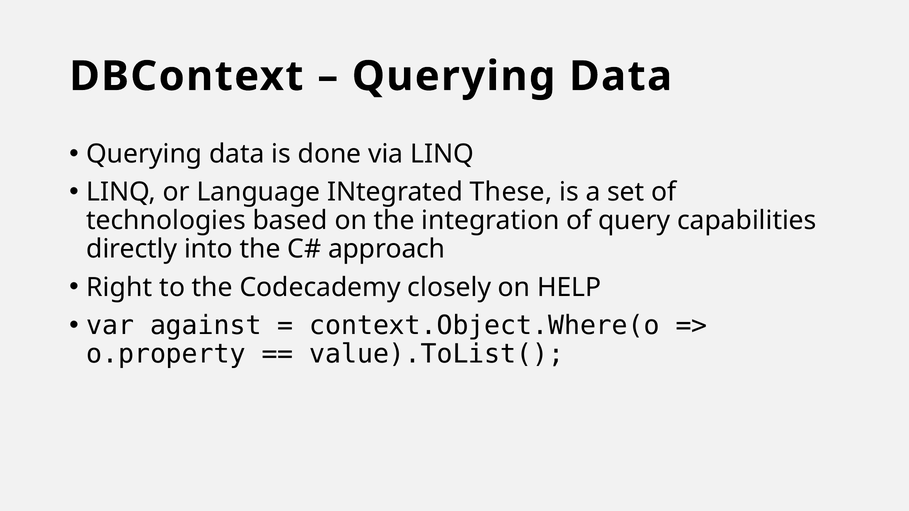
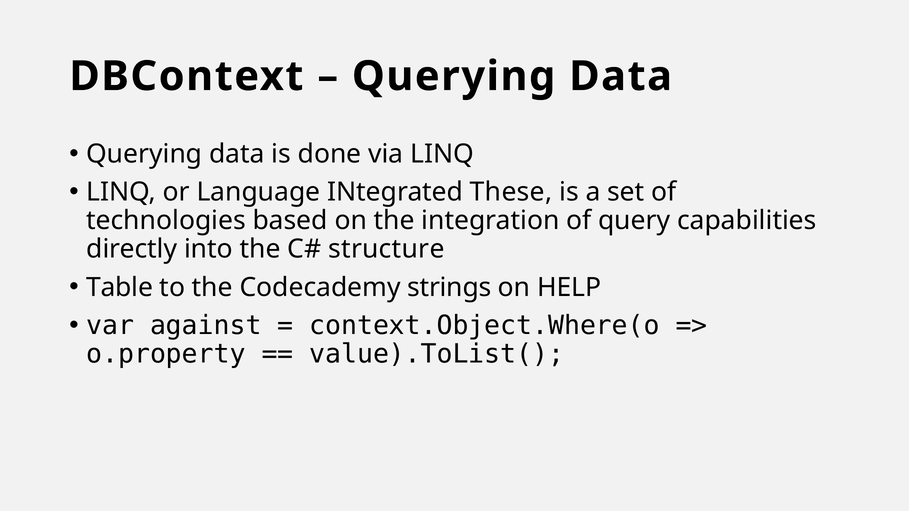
approach: approach -> structure
Right: Right -> Table
closely: closely -> strings
